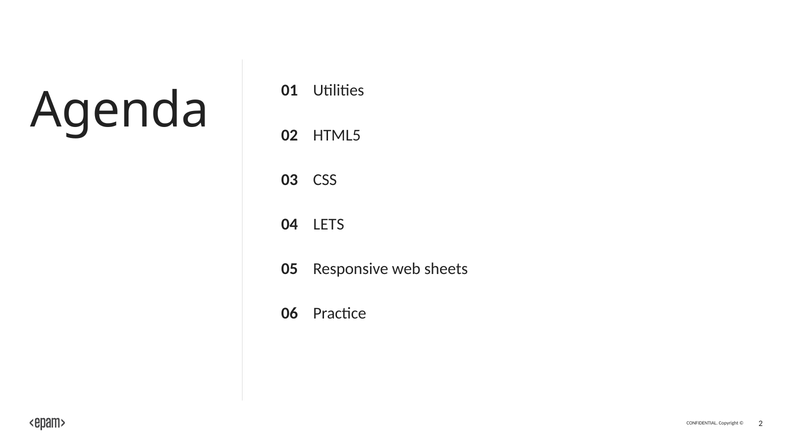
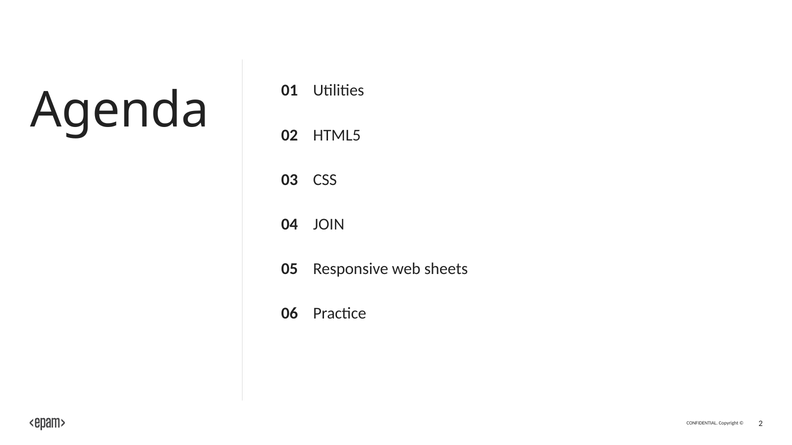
LETS: LETS -> JOIN
